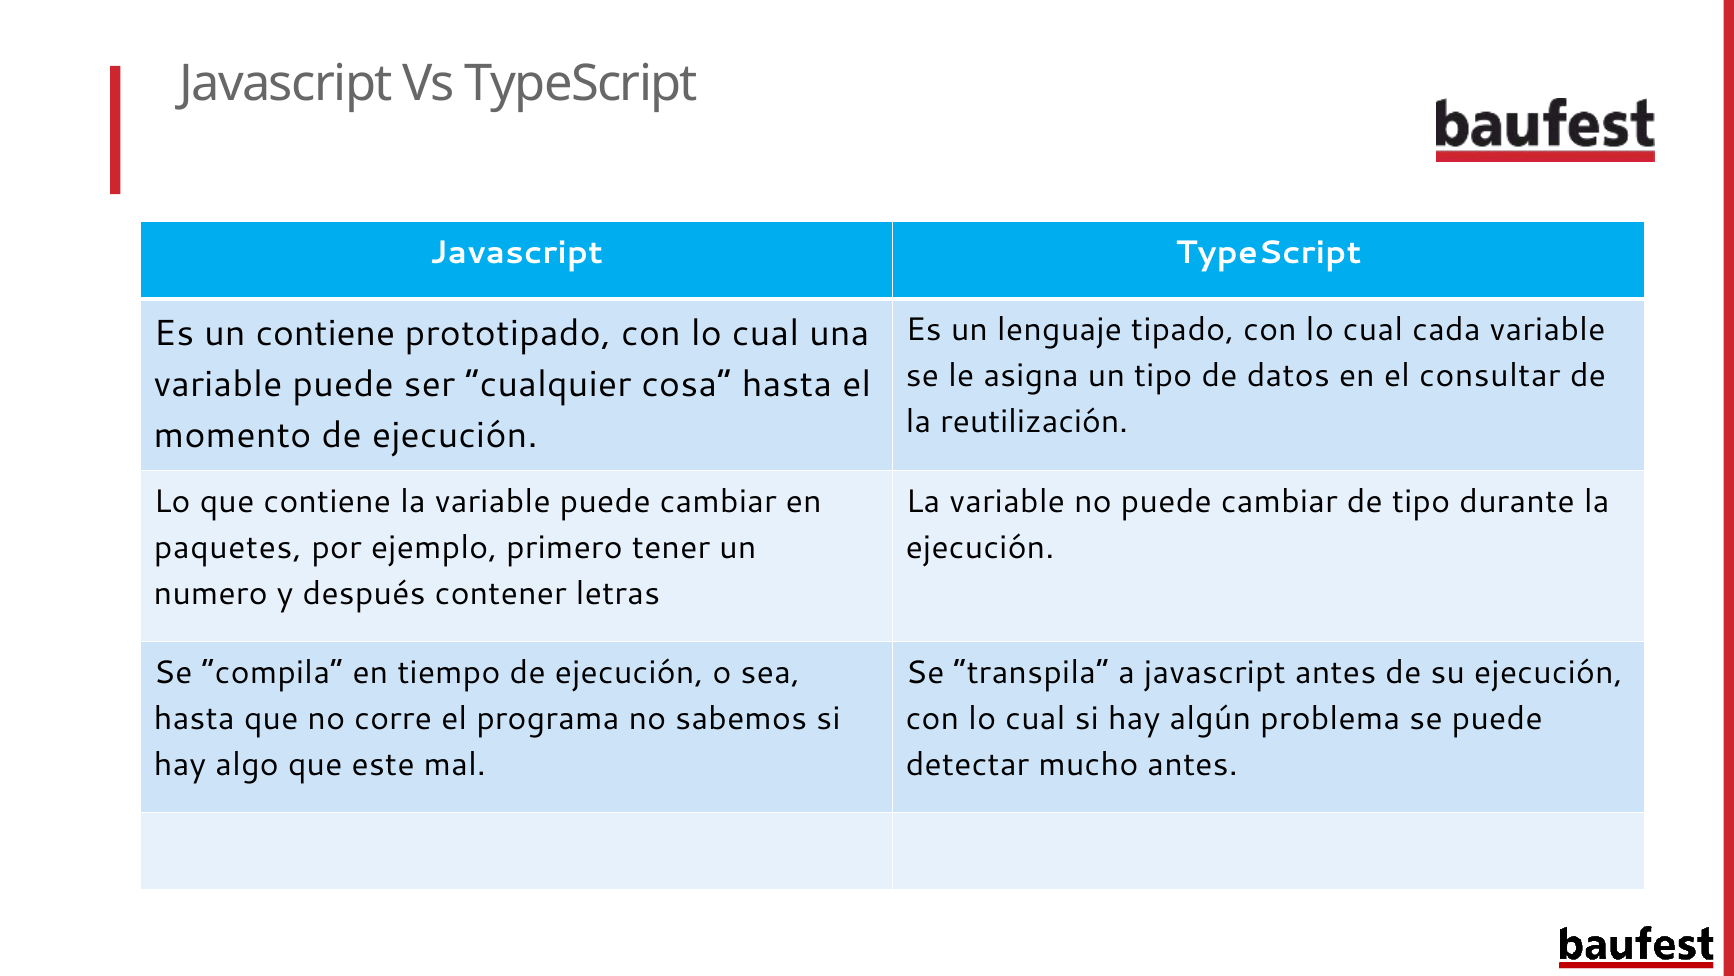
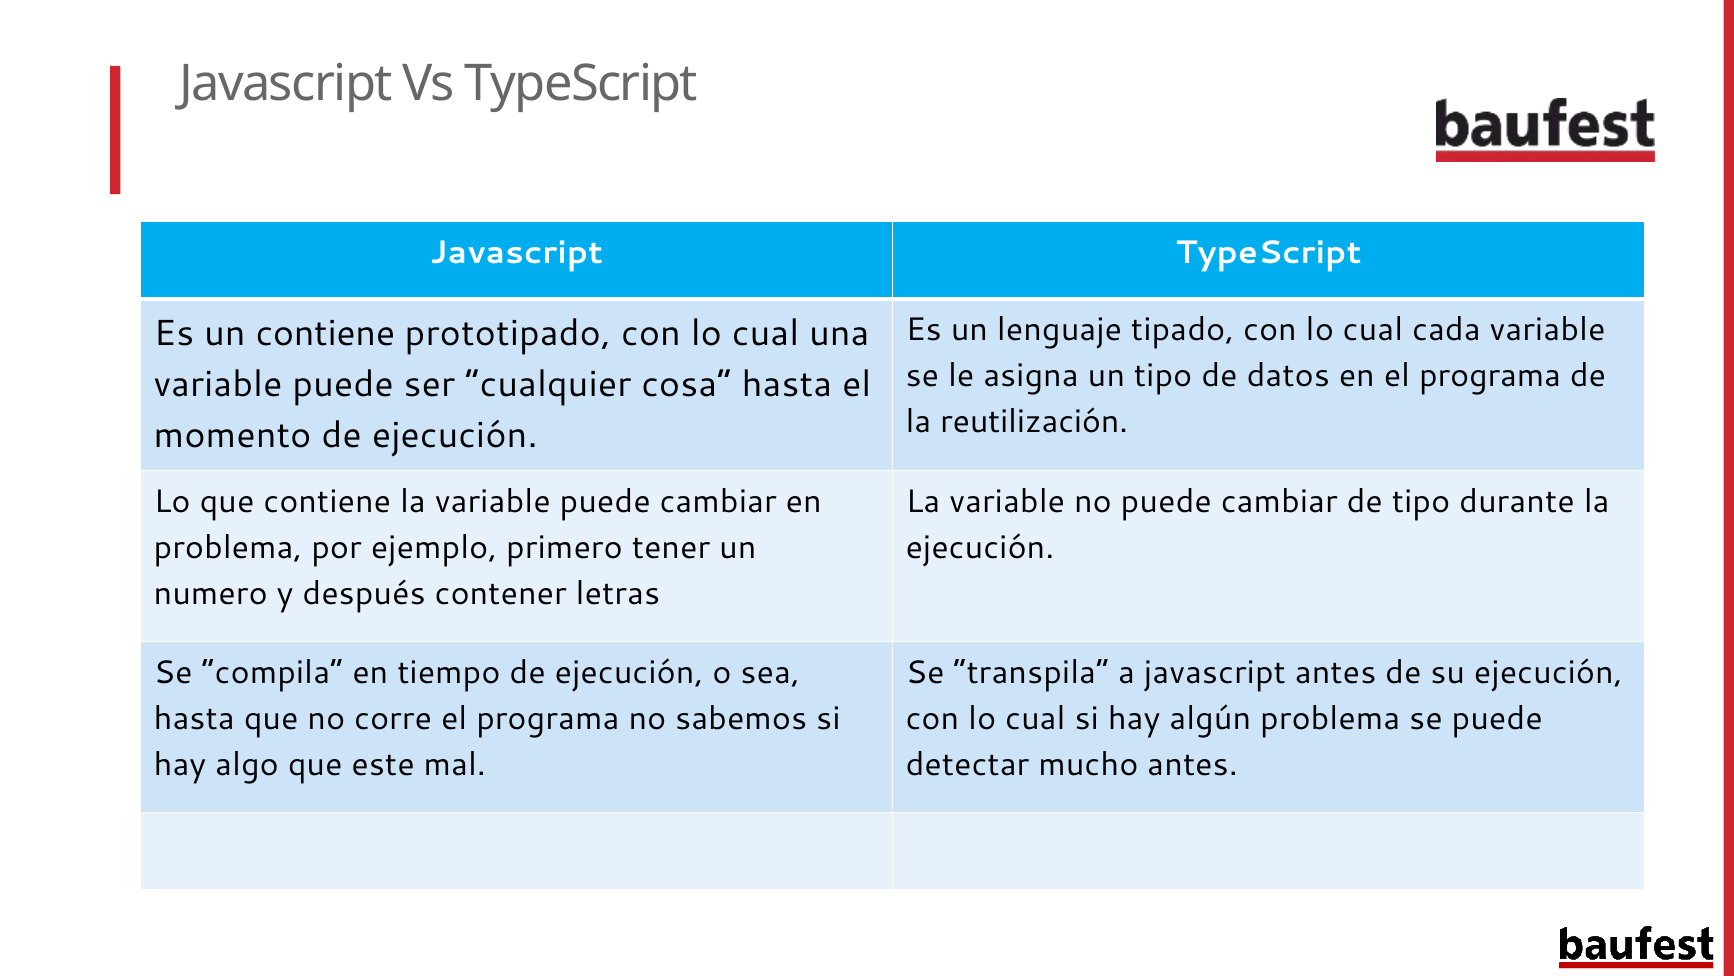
en el consultar: consultar -> programa
paquetes at (228, 548): paquetes -> problema
